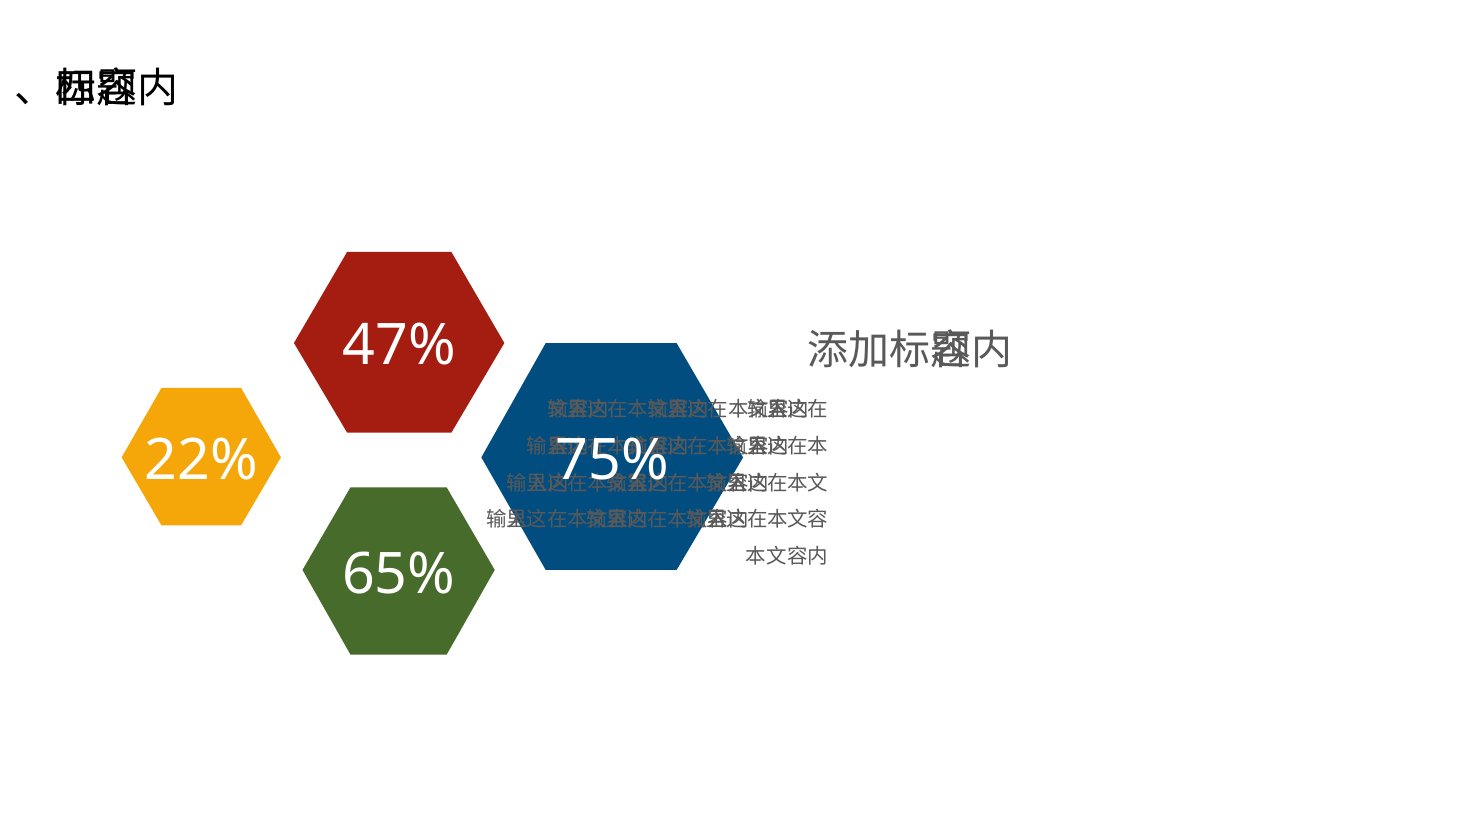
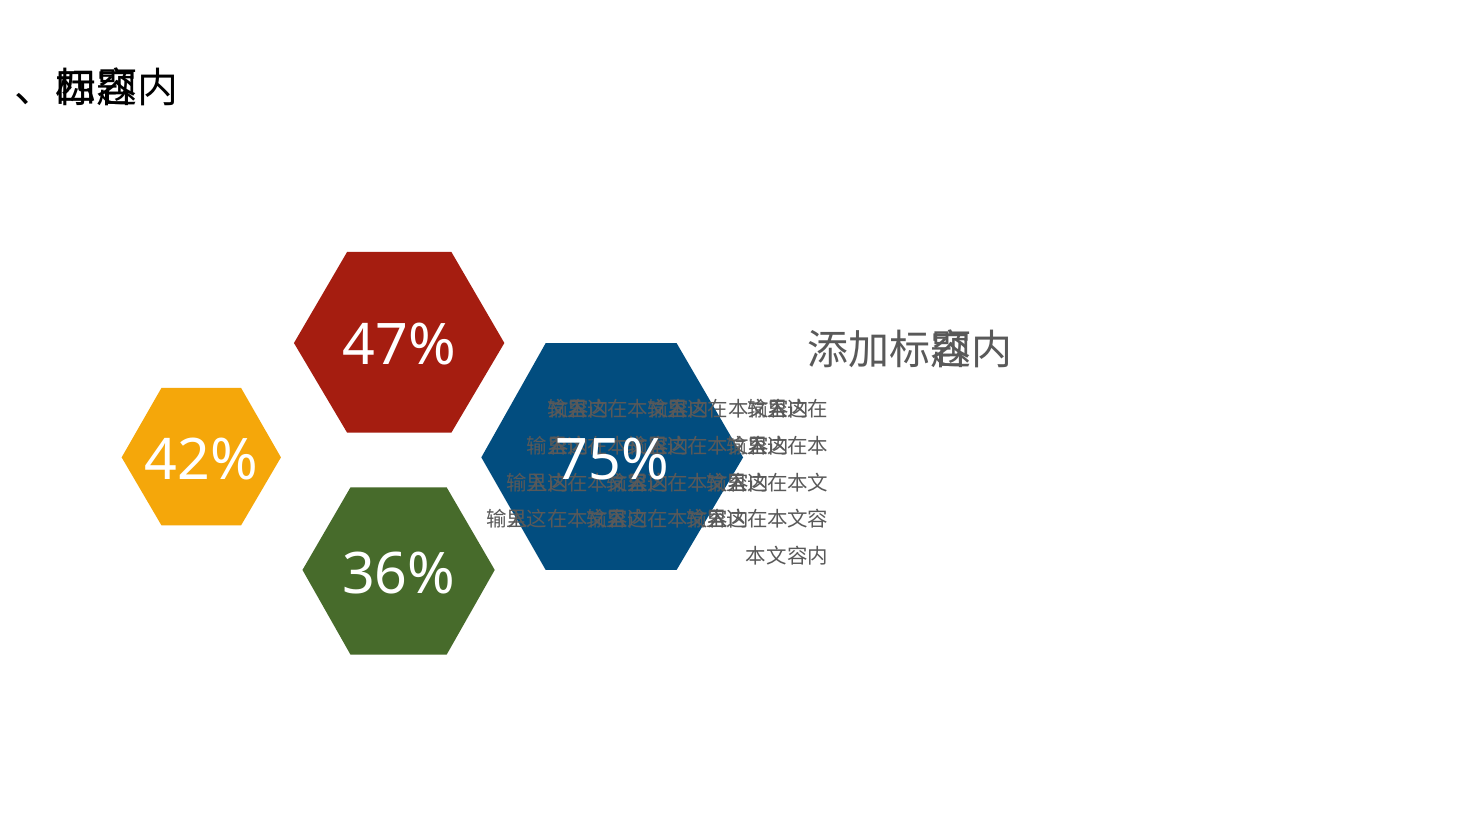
22%: 22% -> 42%
65%: 65% -> 36%
